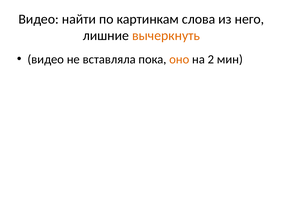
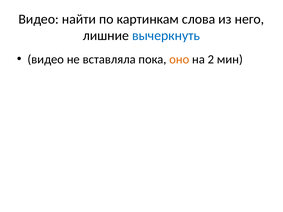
вычеркнуть colour: orange -> blue
